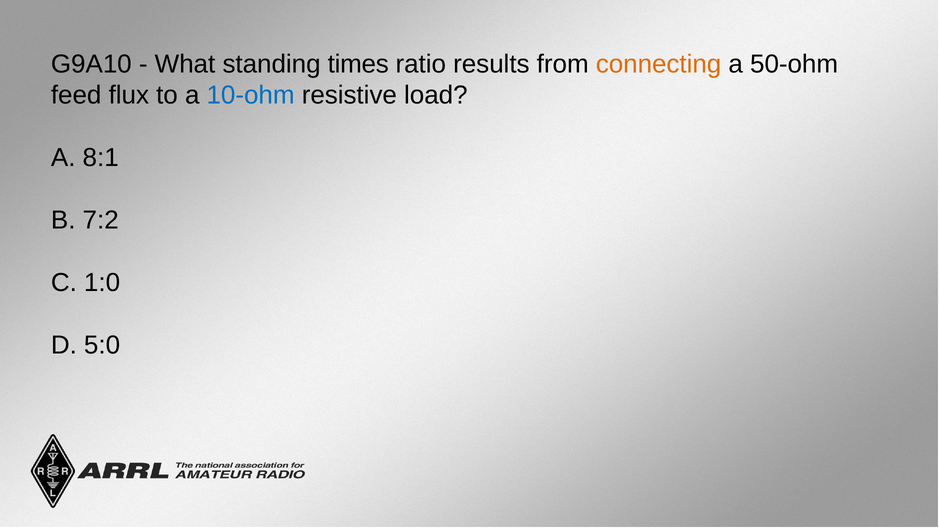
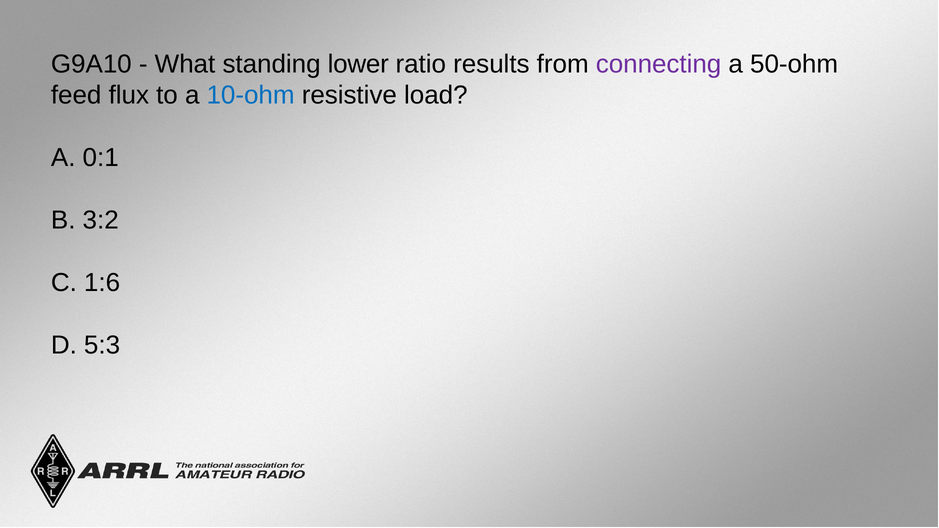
times: times -> lower
connecting colour: orange -> purple
8:1: 8:1 -> 0:1
7:2: 7:2 -> 3:2
1:0: 1:0 -> 1:6
5:0: 5:0 -> 5:3
